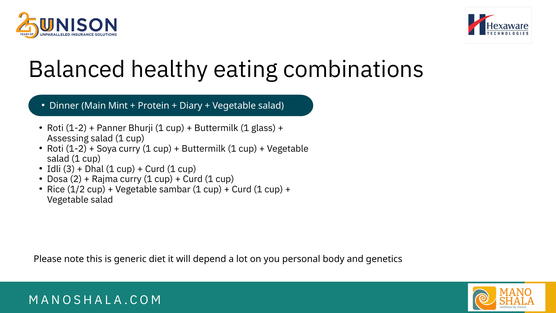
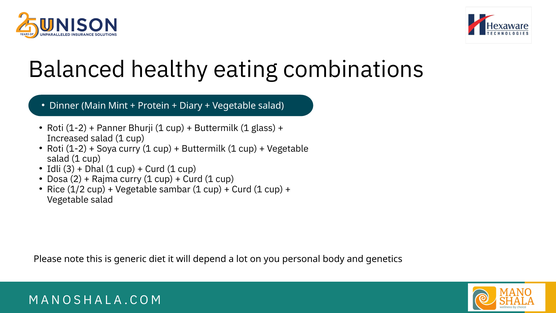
Assessing: Assessing -> Increased
